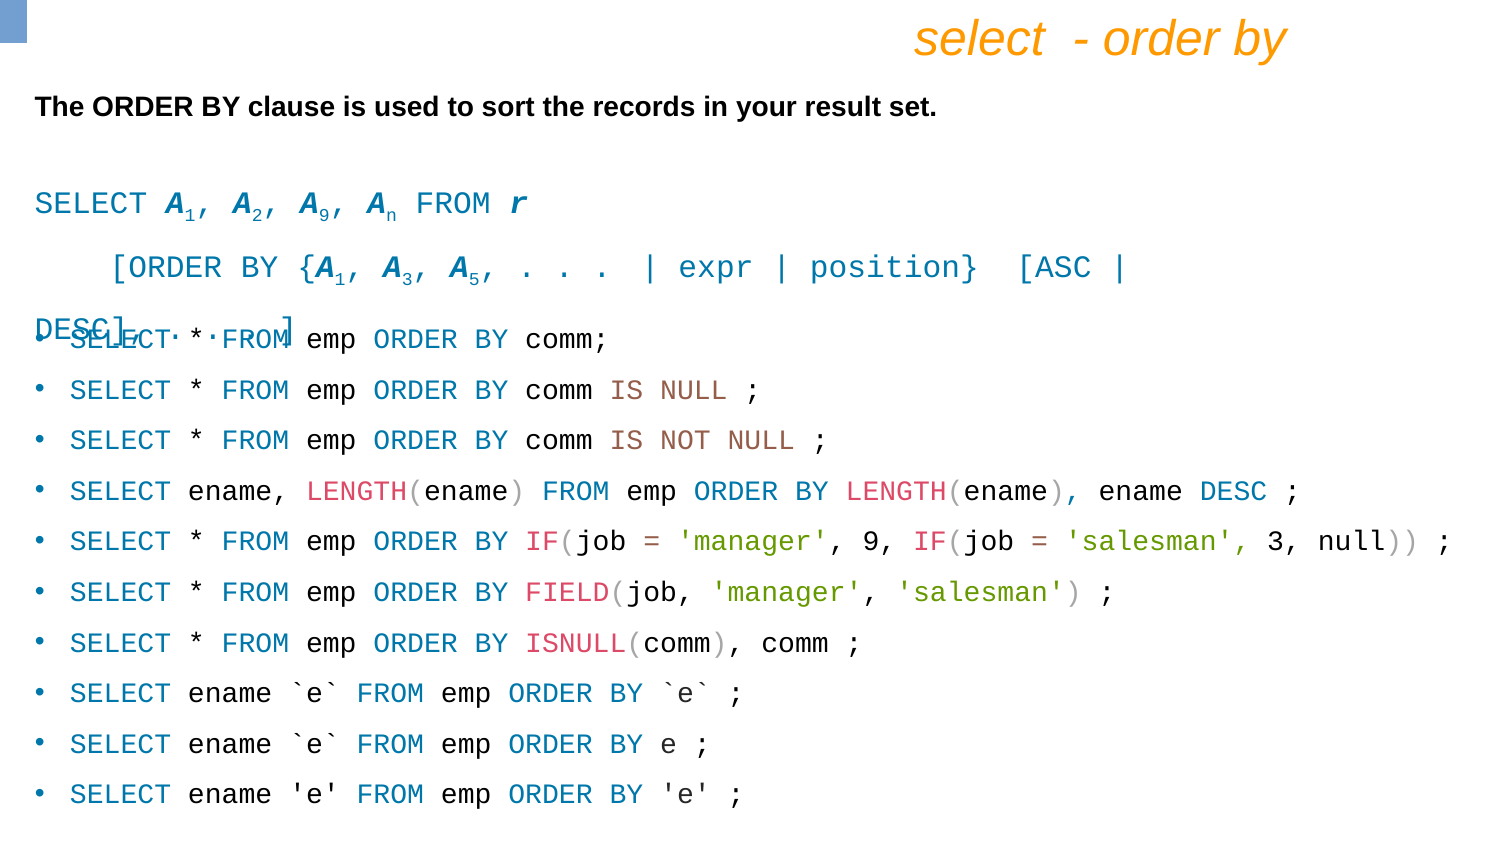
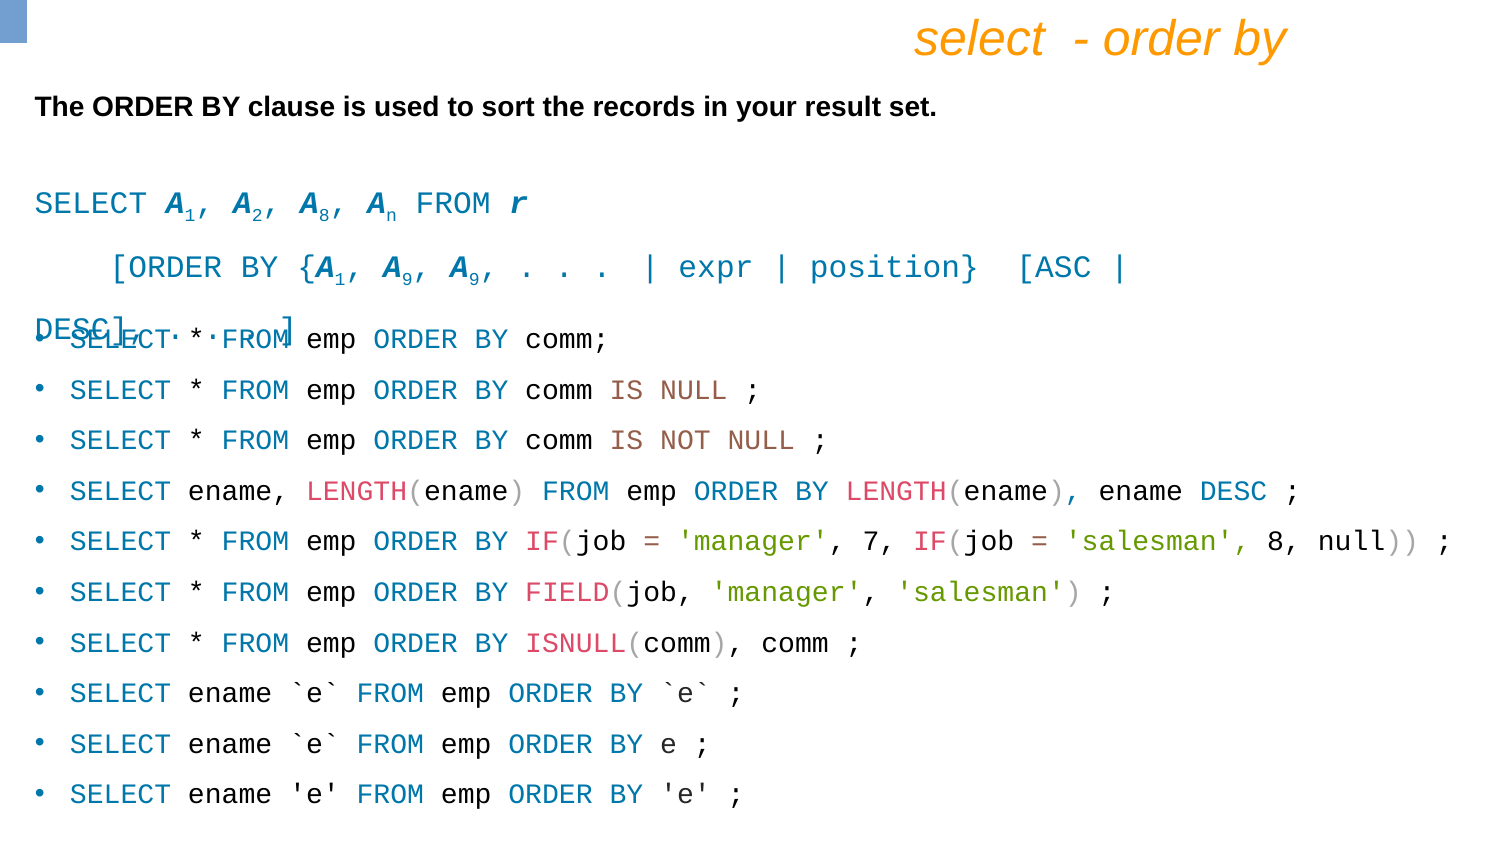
9 at (324, 216): 9 -> 8
3 at (407, 280): 3 -> 9
5 at (474, 280): 5 -> 9
manager 9: 9 -> 7
salesman 3: 3 -> 8
